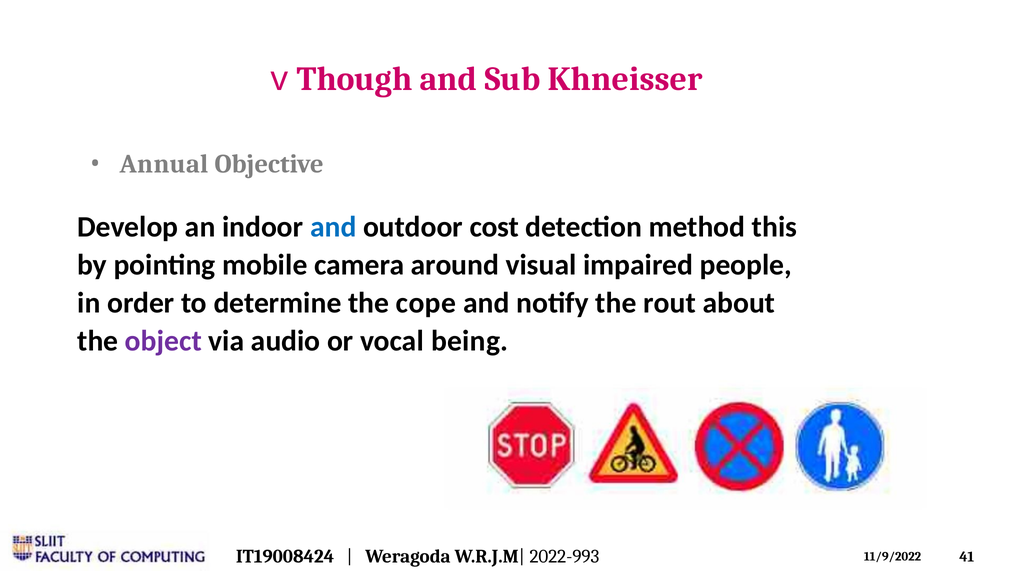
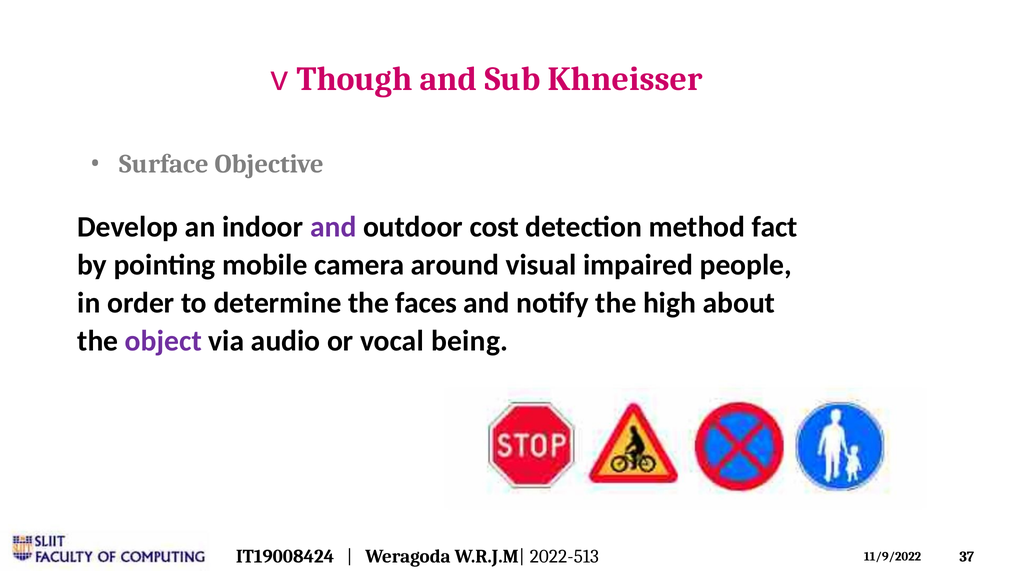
Annual: Annual -> Surface
and at (333, 227) colour: blue -> purple
this: this -> fact
cope: cope -> faces
rout: rout -> high
2022-993: 2022-993 -> 2022-513
41: 41 -> 37
